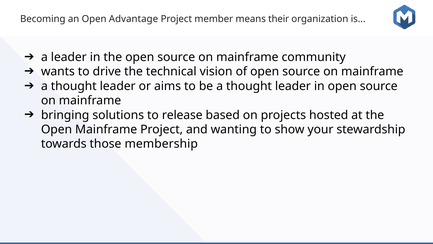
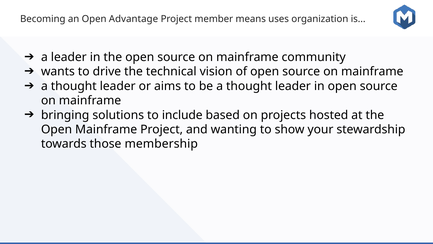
their: their -> uses
release: release -> include
